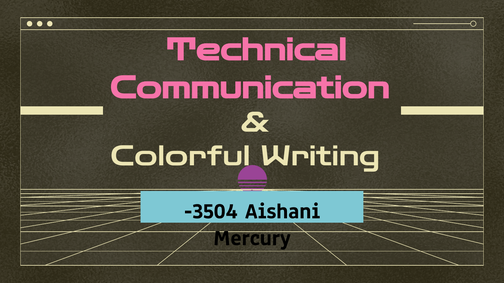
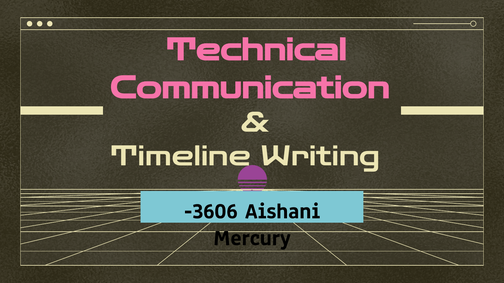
Colorful: Colorful -> Timeline
-3504: -3504 -> -3606
